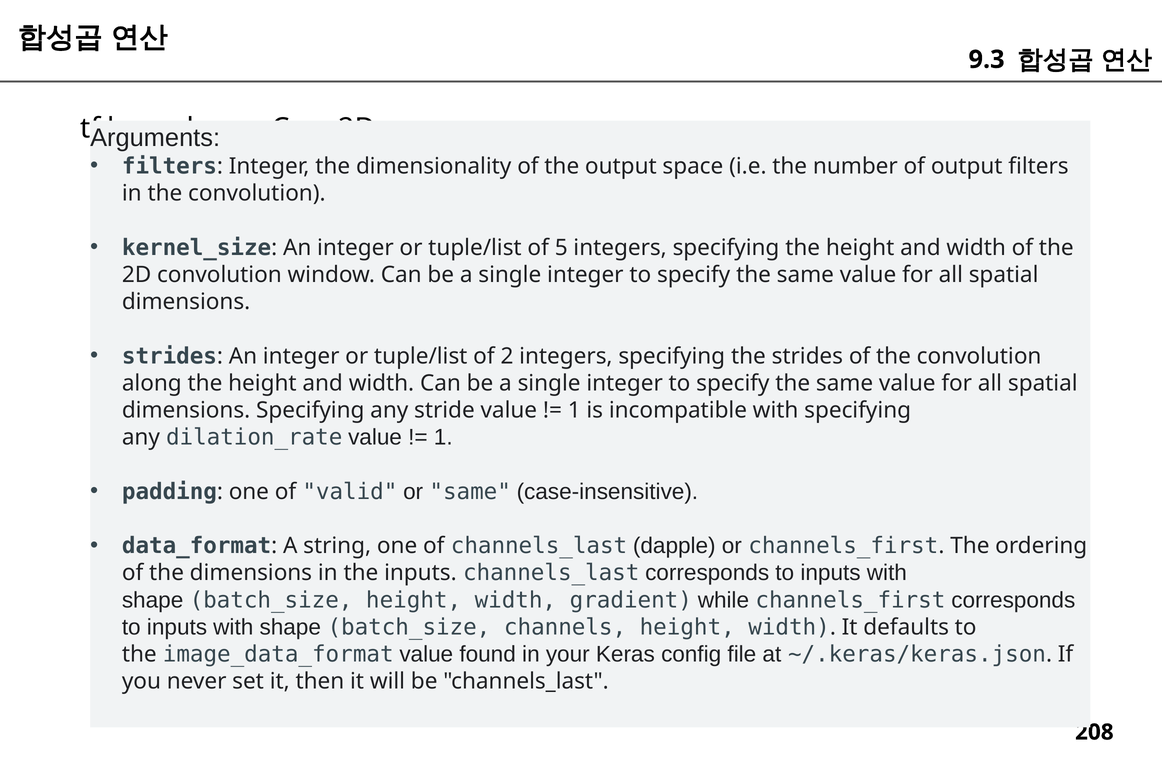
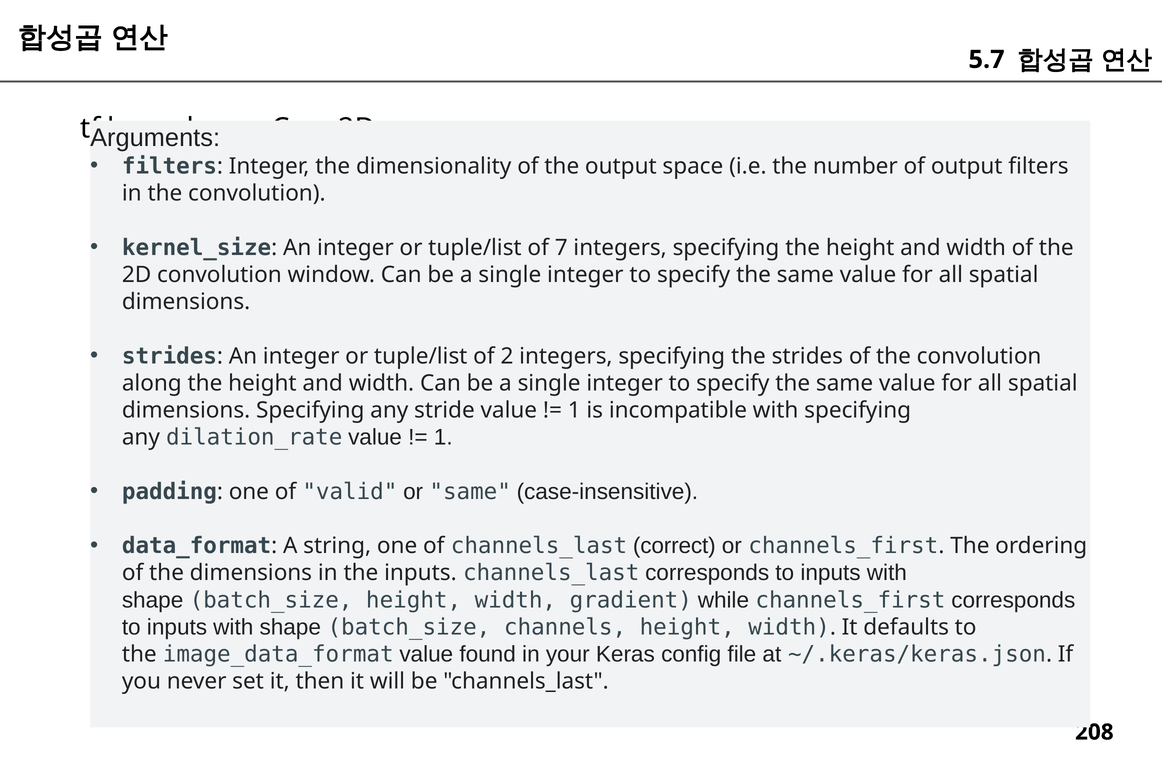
9.3: 9.3 -> 5.7
5: 5 -> 7
dapple: dapple -> correct
